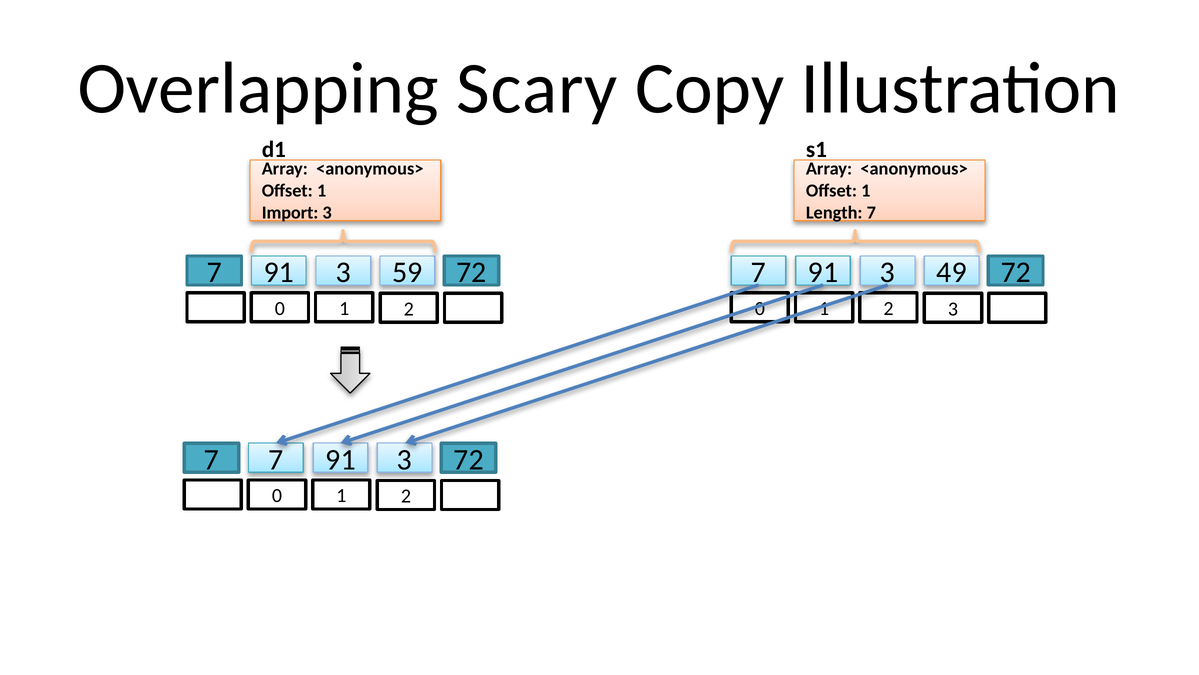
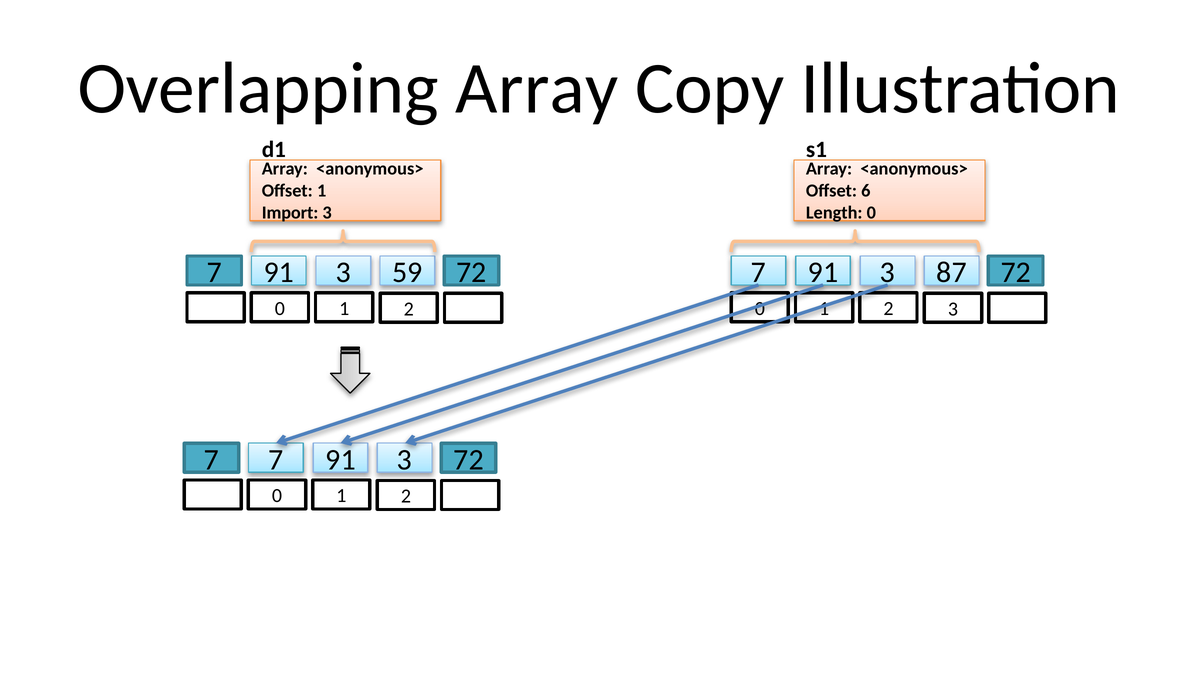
Overlapping Scary: Scary -> Array
1 at (866, 191): 1 -> 6
Length 7: 7 -> 0
49: 49 -> 87
